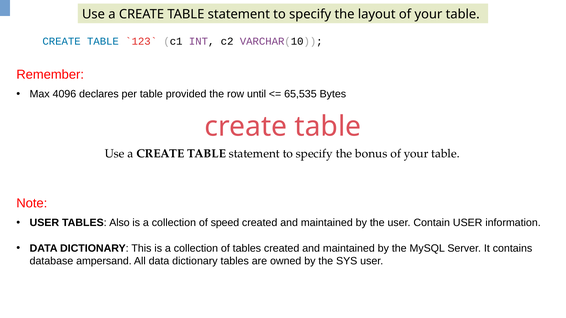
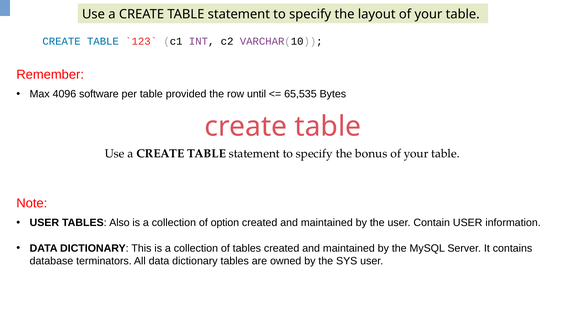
declares: declares -> software
speed: speed -> option
ampersand: ampersand -> terminators
